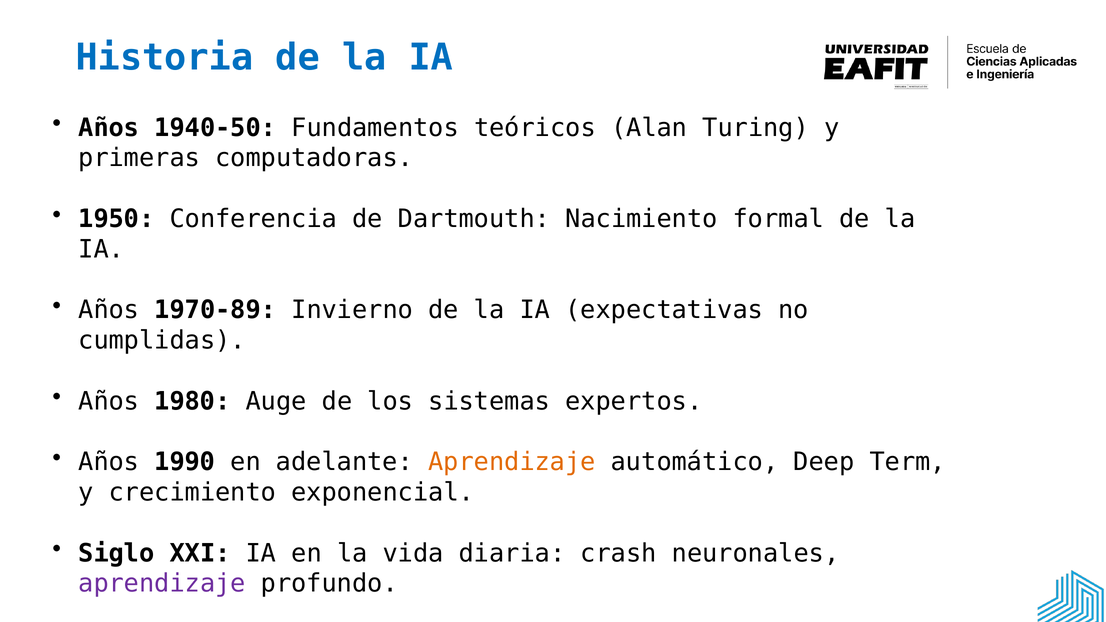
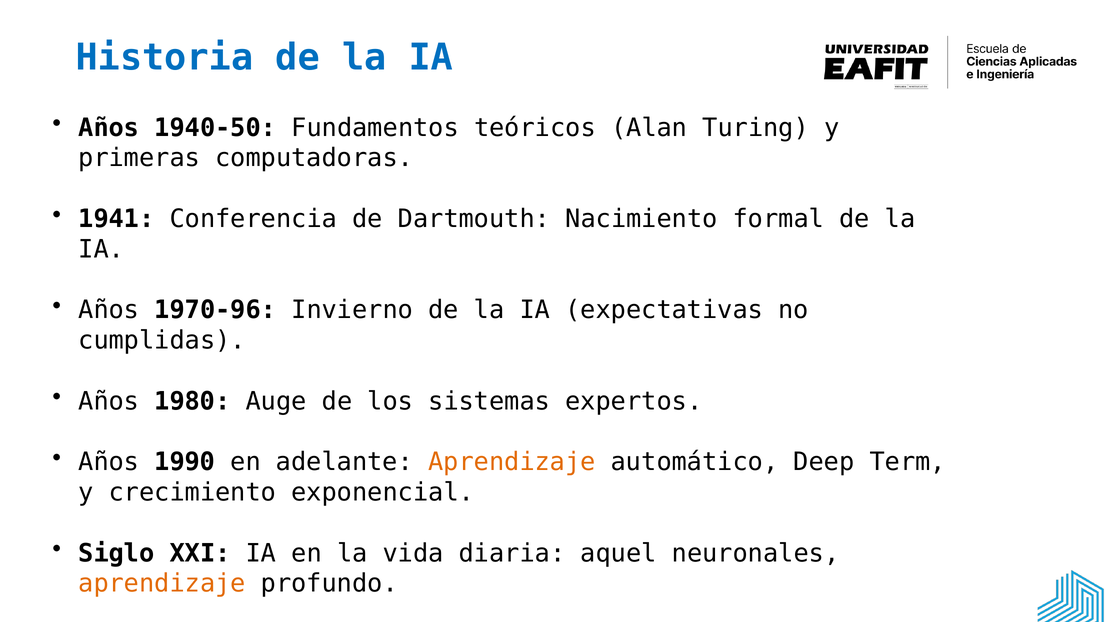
1950: 1950 -> 1941
1970-89: 1970-89 -> 1970-96
crash: crash -> aquel
aprendizaje at (162, 584) colour: purple -> orange
